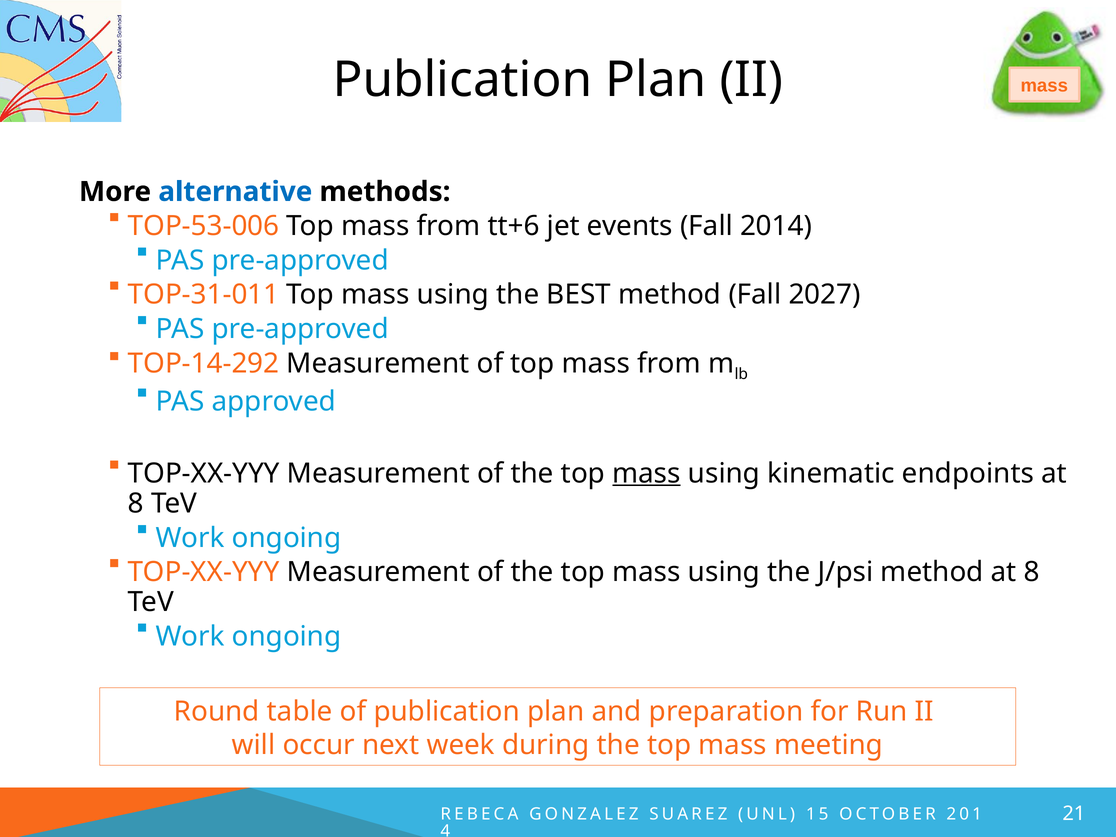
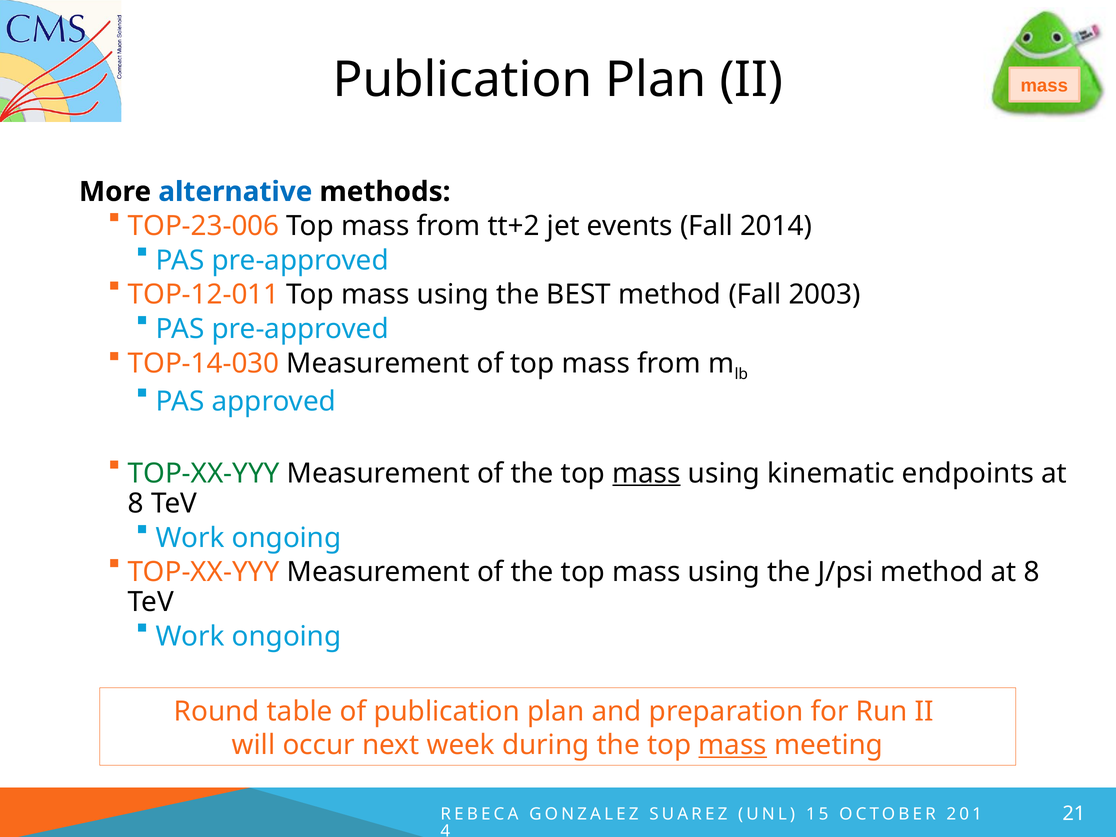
TOP-53-006: TOP-53-006 -> TOP-23-006
tt+6: tt+6 -> tt+2
TOP-31-011: TOP-31-011 -> TOP-12-011
2027: 2027 -> 2003
TOP-14-292: TOP-14-292 -> TOP-14-030
TOP-XX-YYY at (204, 473) colour: black -> green
mass at (733, 745) underline: none -> present
